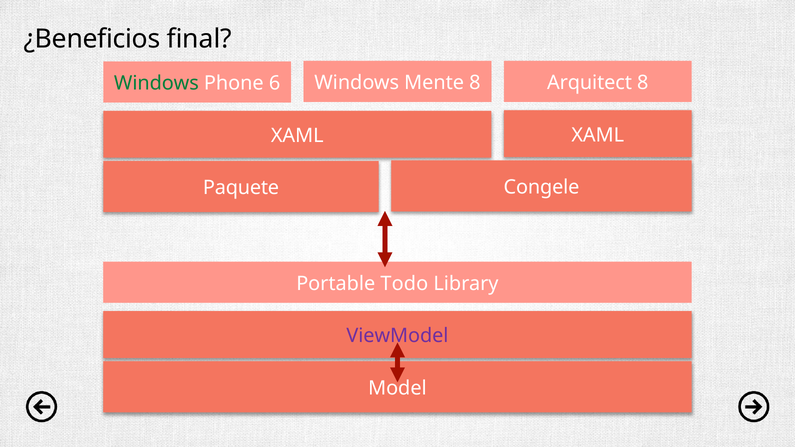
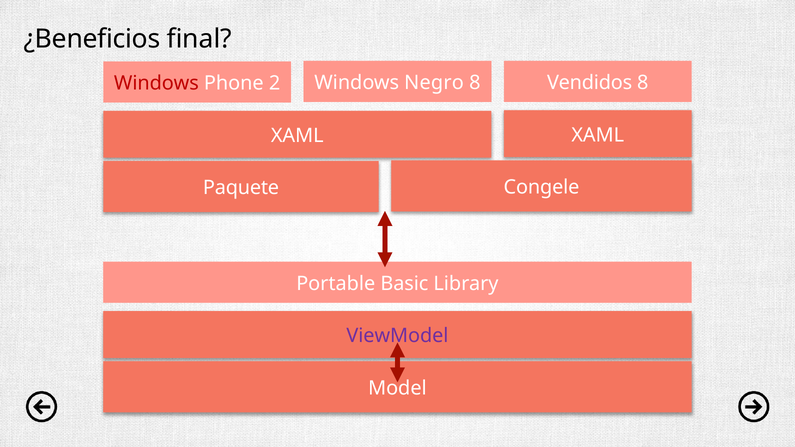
Mente: Mente -> Negro
Arquitect: Arquitect -> Vendidos
Windows at (156, 83) colour: green -> red
6: 6 -> 2
Todo: Todo -> Basic
